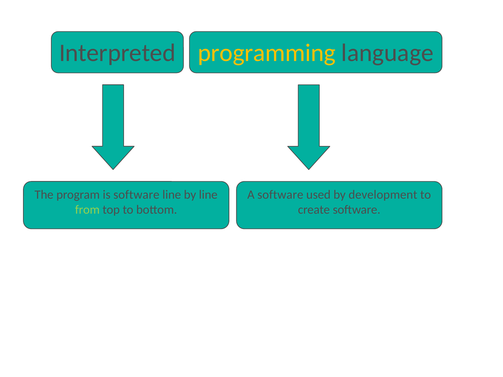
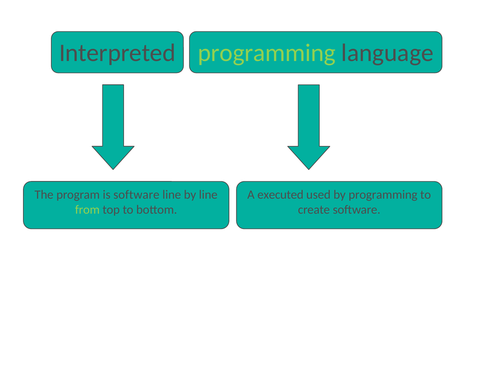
programming at (267, 53) colour: yellow -> light green
A software: software -> executed
by development: development -> programming
